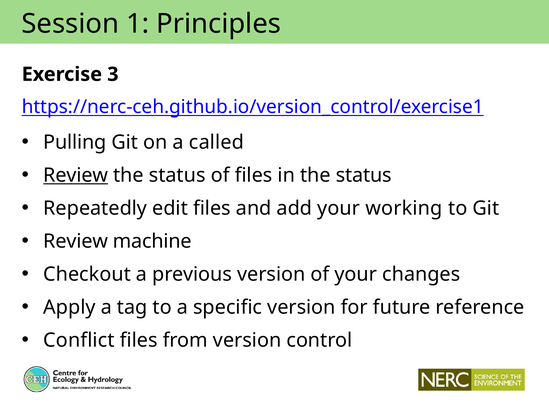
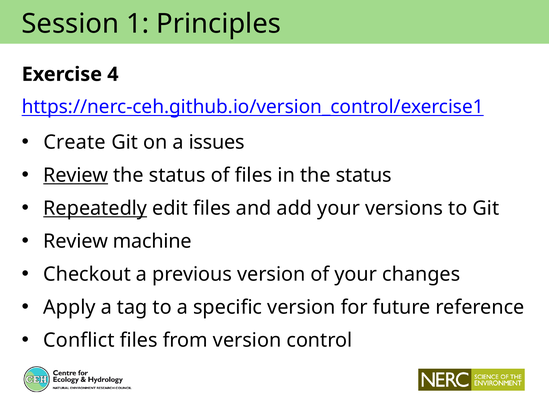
3: 3 -> 4
Pulling: Pulling -> Create
called: called -> issues
Repeatedly underline: none -> present
working: working -> versions
